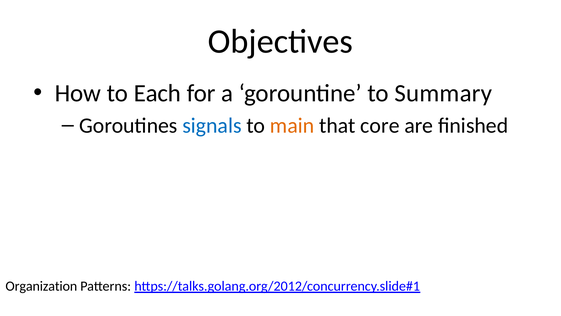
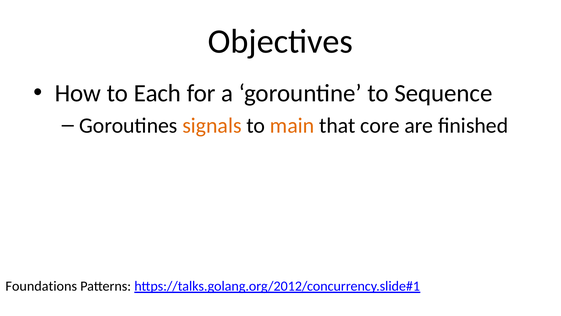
Summary: Summary -> Sequence
signals colour: blue -> orange
Organization: Organization -> Foundations
